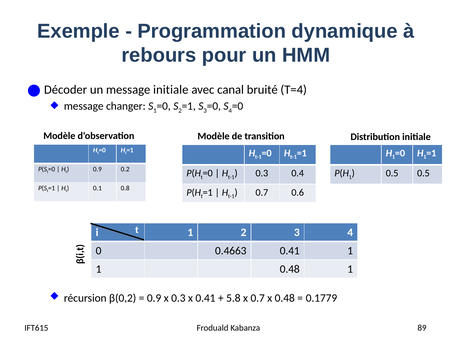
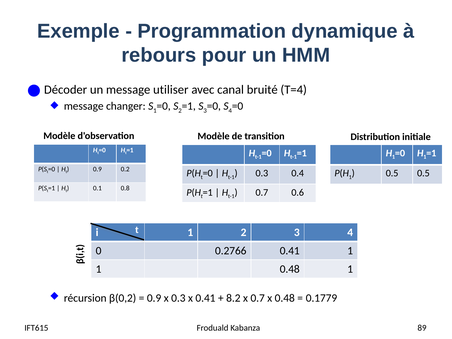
message initiale: initiale -> utiliser
0.4663: 0.4663 -> 0.2766
5.8: 5.8 -> 8.2
